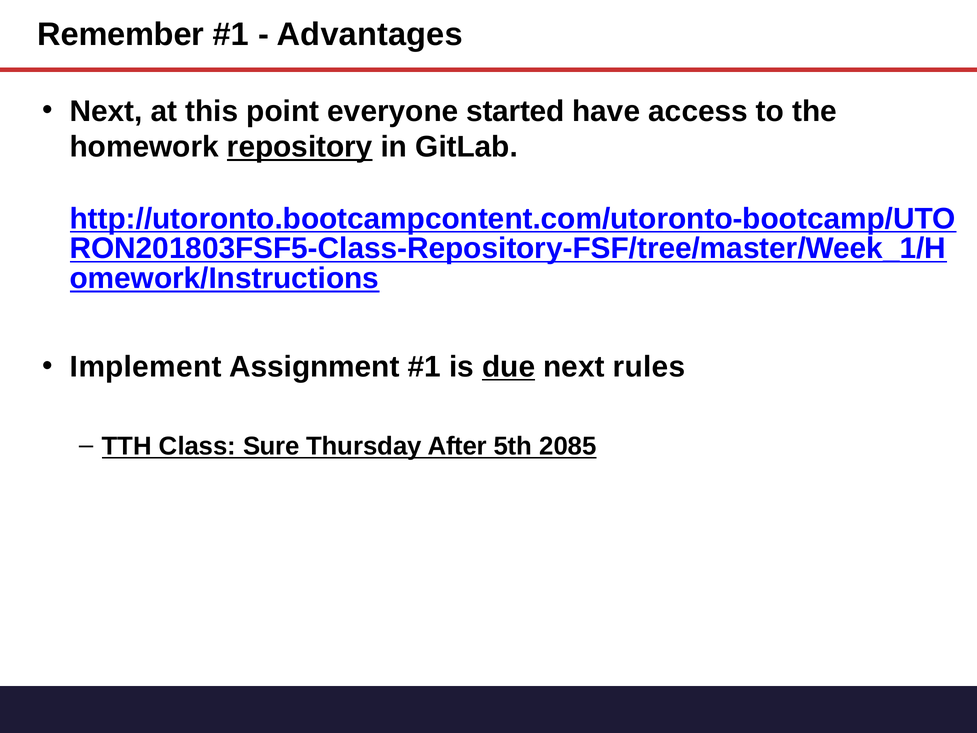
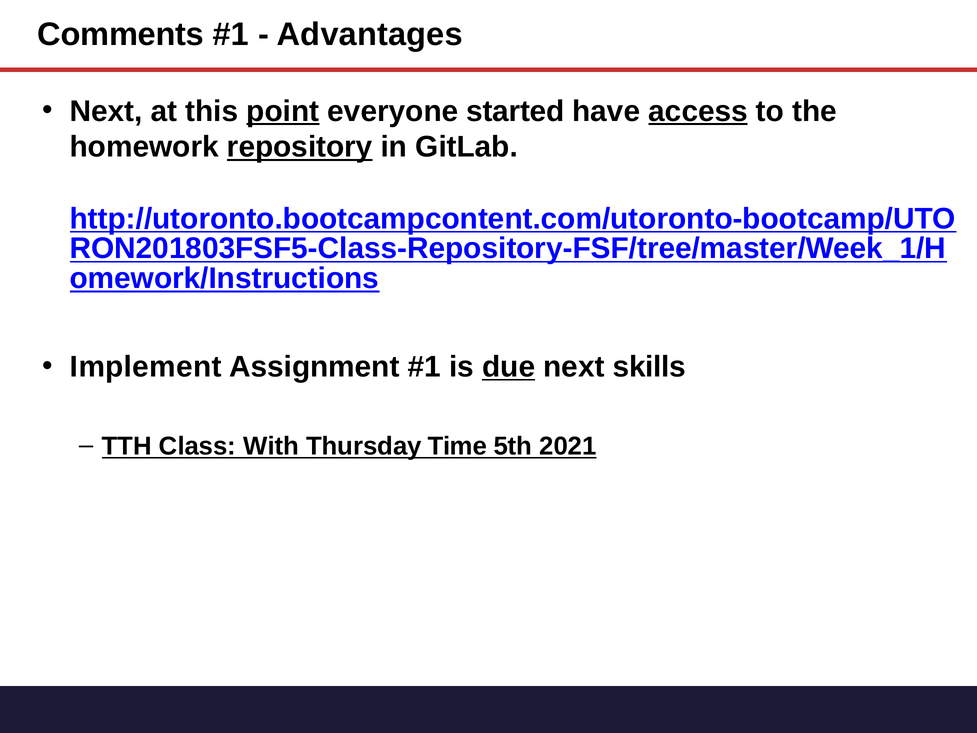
Remember: Remember -> Comments
point underline: none -> present
access underline: none -> present
rules: rules -> skills
Sure: Sure -> With
After: After -> Time
2085: 2085 -> 2021
